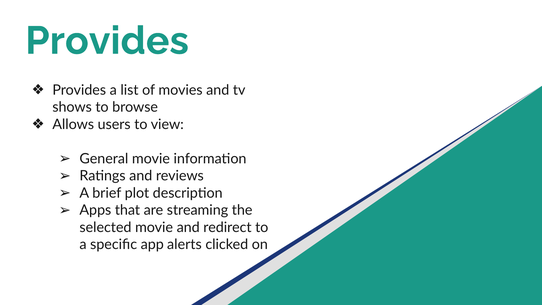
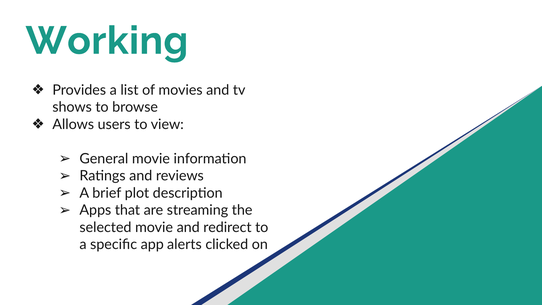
Provides at (107, 41): Provides -> Working
